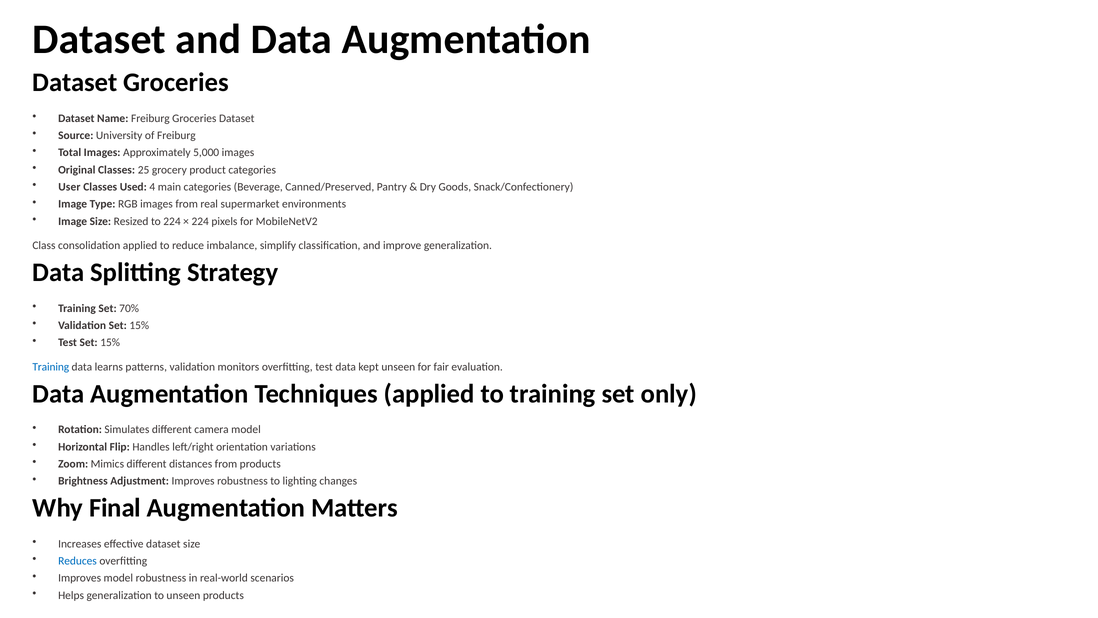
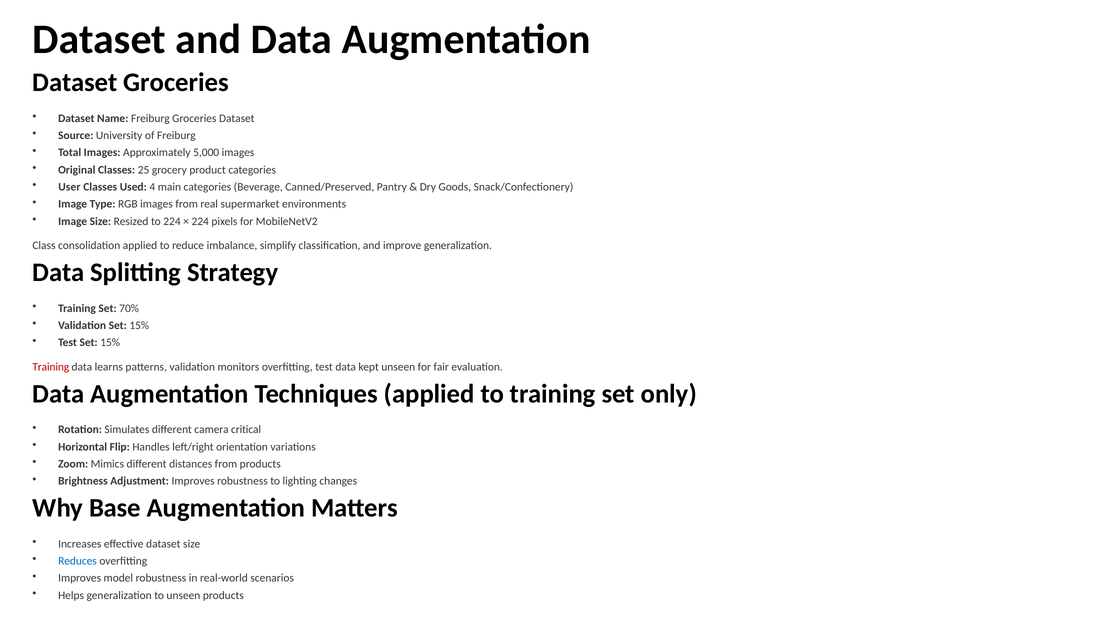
Training at (51, 367) colour: blue -> red
camera model: model -> critical
Final: Final -> Base
